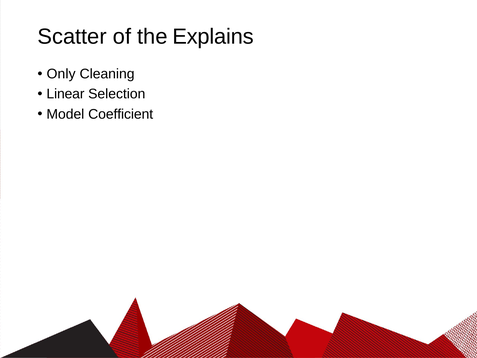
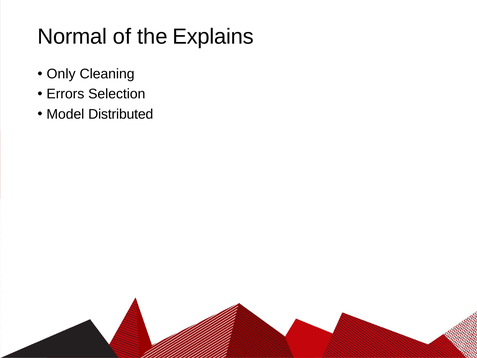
Scatter: Scatter -> Normal
Linear: Linear -> Errors
Coefficient: Coefficient -> Distributed
